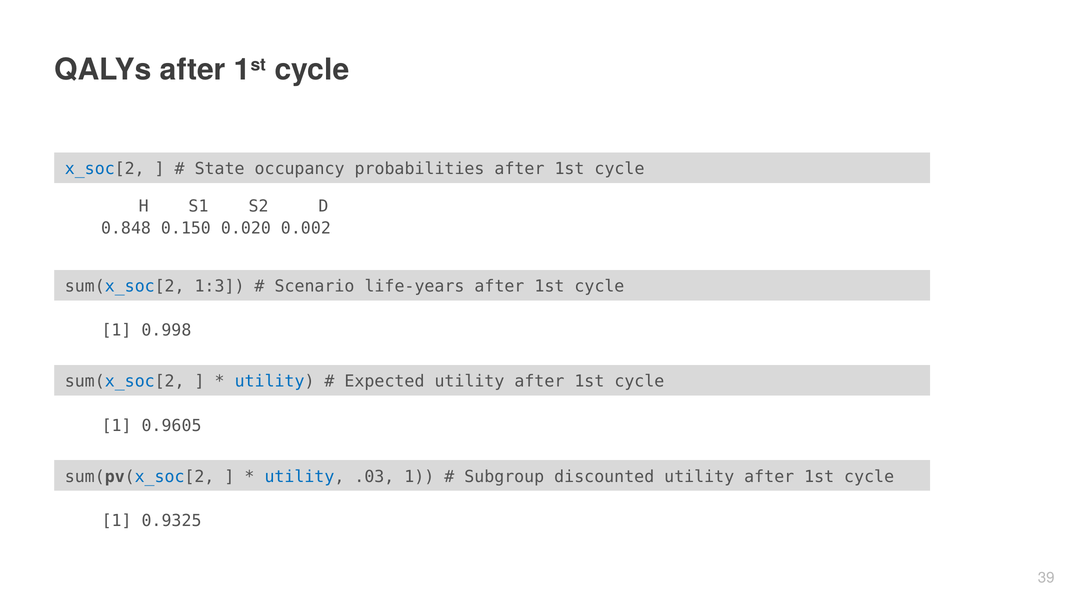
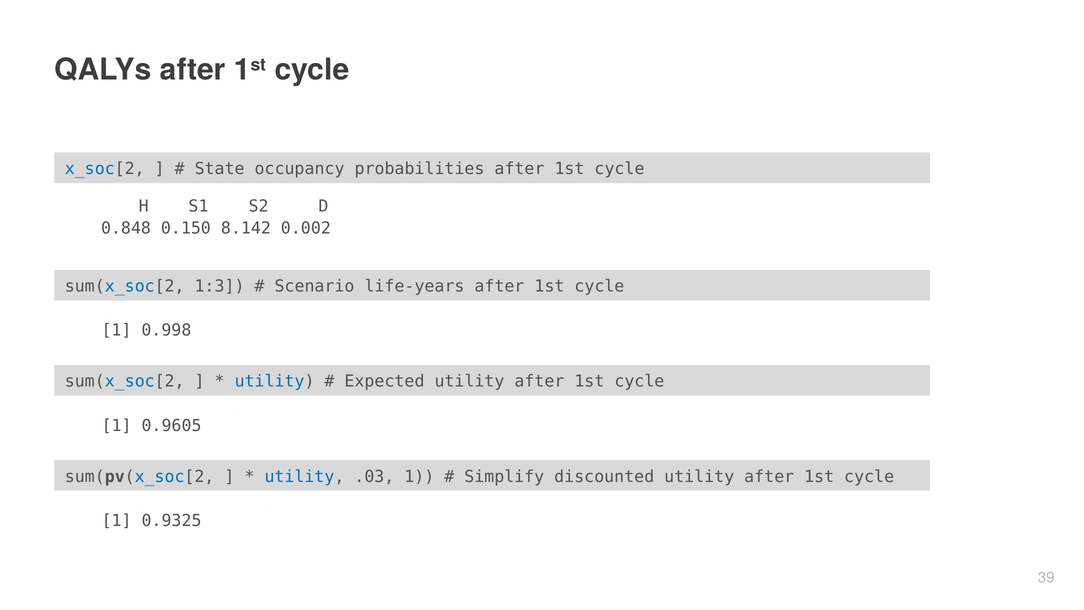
0.020: 0.020 -> 8.142
Subgroup: Subgroup -> Simplify
